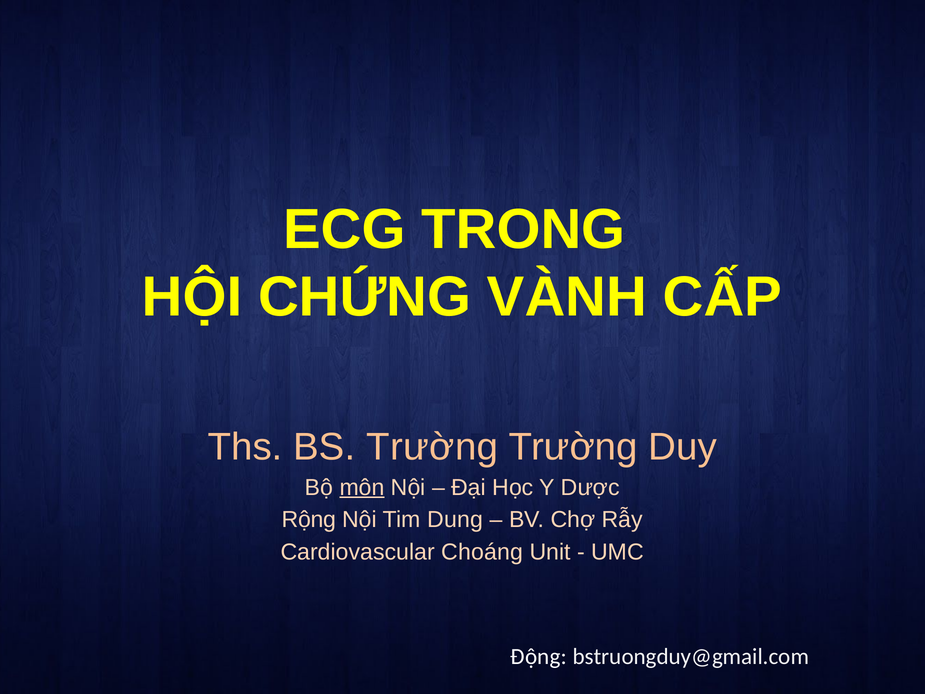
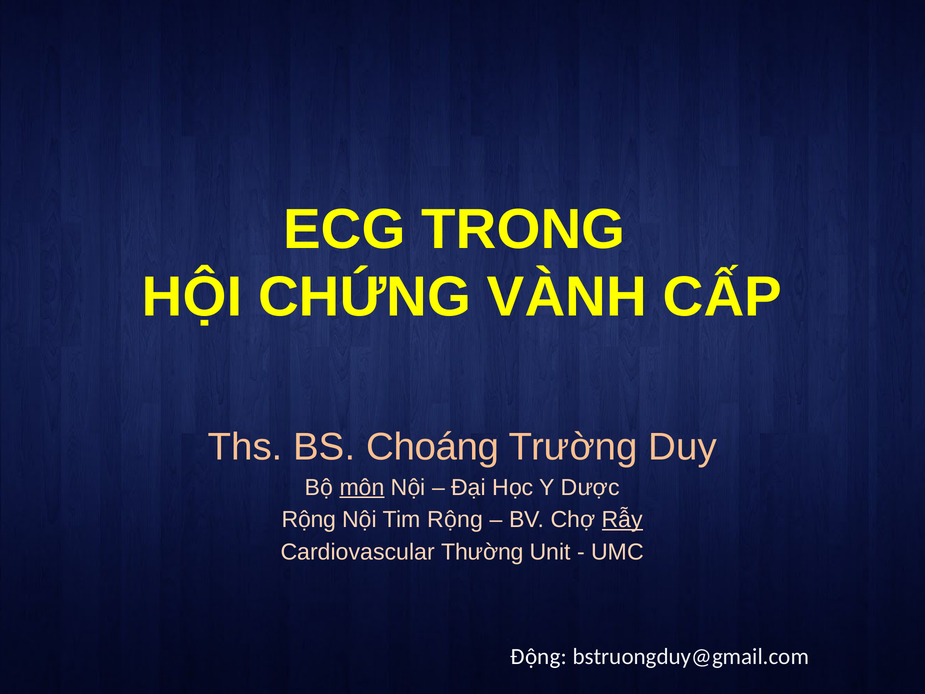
BS Trường: Trường -> Choáng
Tim Dung: Dung -> Rộng
Rẫy underline: none -> present
Choáng: Choáng -> Thường
